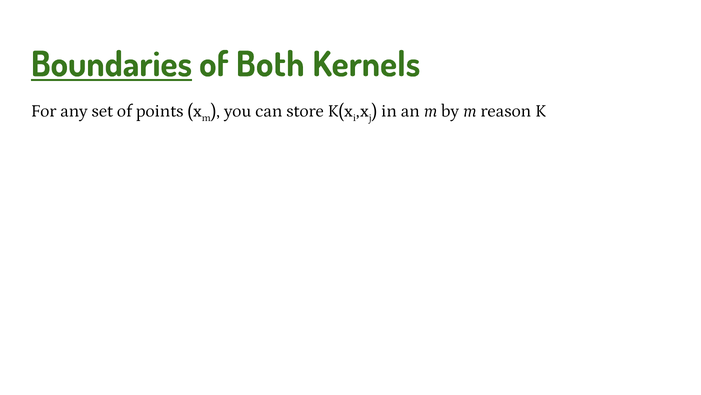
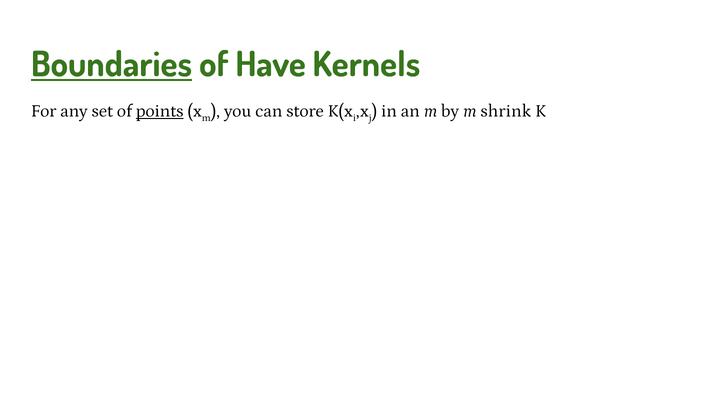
Both: Both -> Have
points underline: none -> present
reason: reason -> shrink
